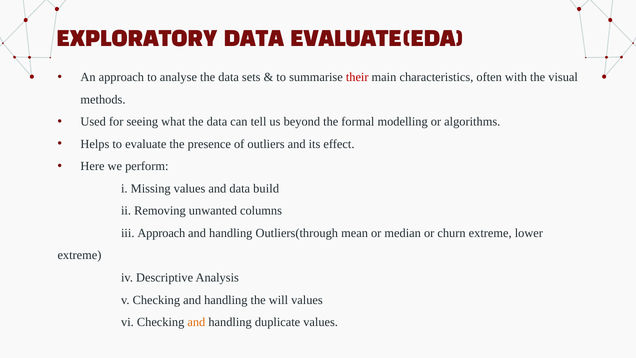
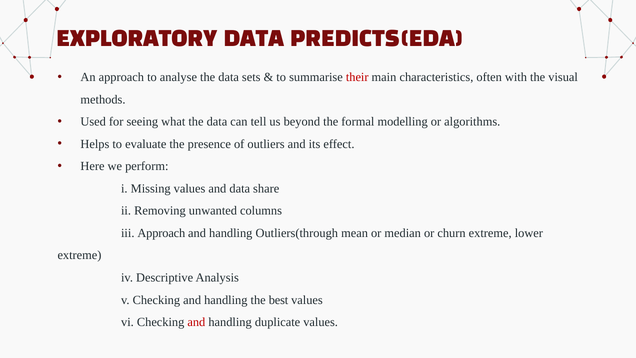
EVALUATE(EDA: EVALUATE(EDA -> PREDICTS(EDA
build: build -> share
will: will -> best
and at (196, 322) colour: orange -> red
